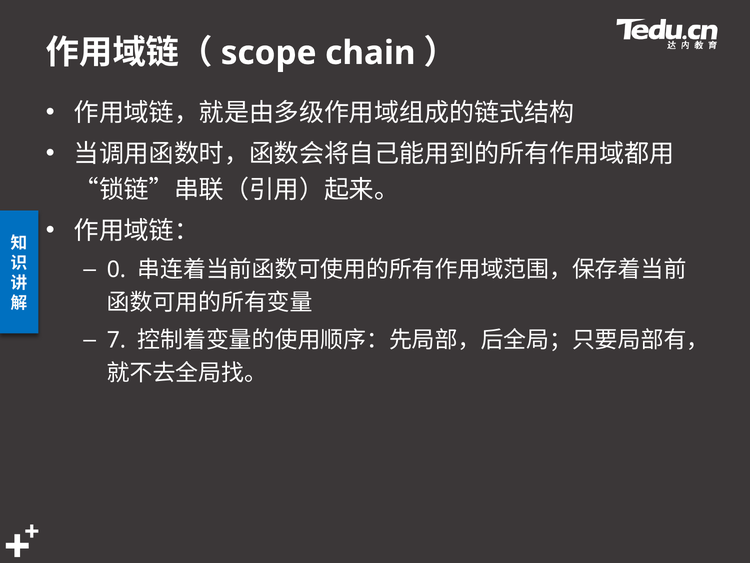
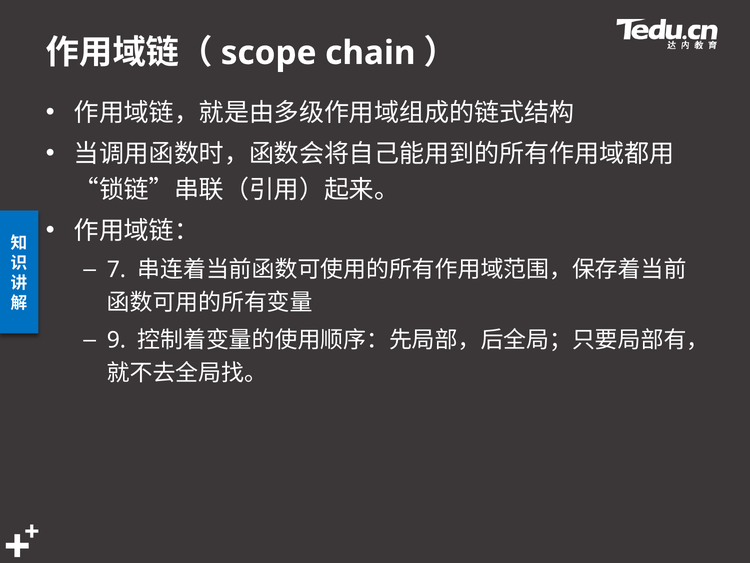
0: 0 -> 7
7: 7 -> 9
